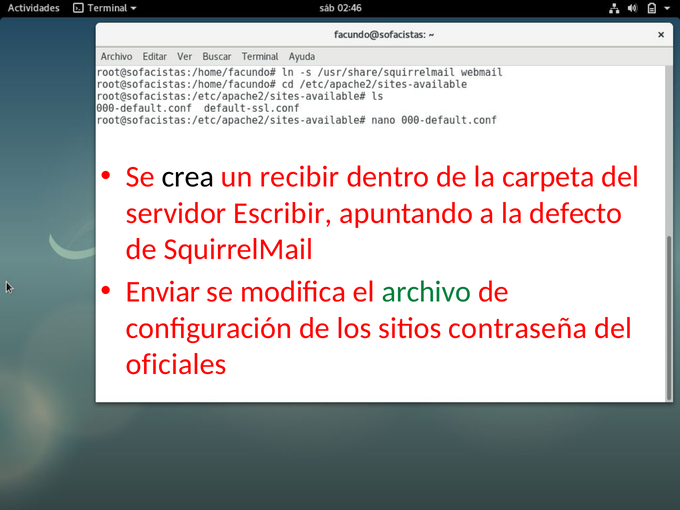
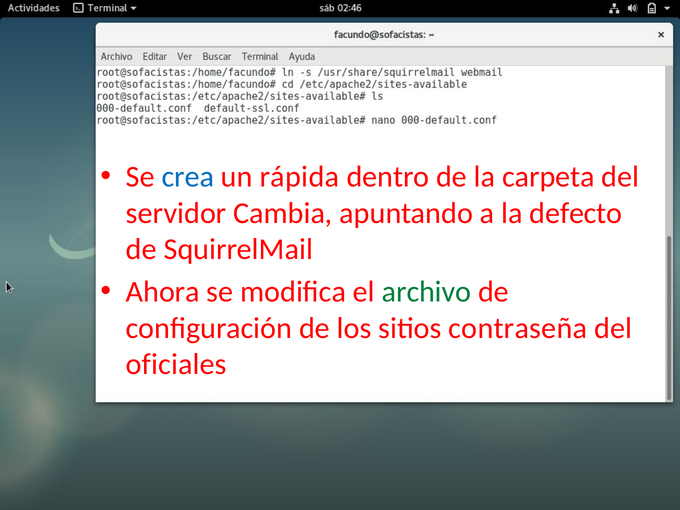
crea colour: black -> blue
recibir: recibir -> rápida
Escribir: Escribir -> Cambia
Enviar: Enviar -> Ahora
